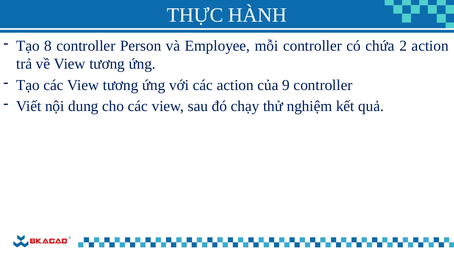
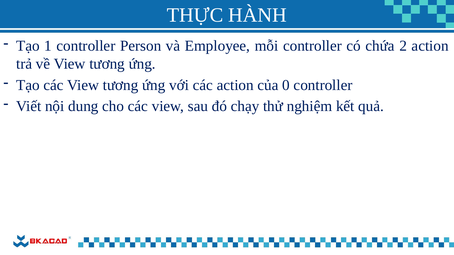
8: 8 -> 1
9: 9 -> 0
